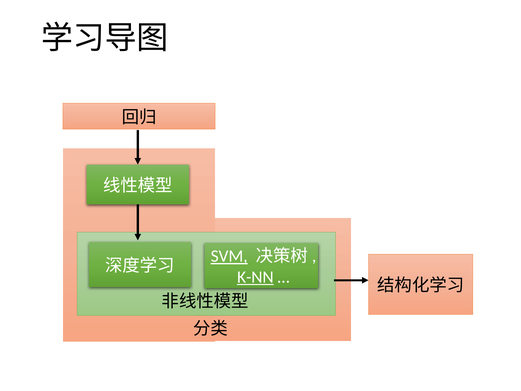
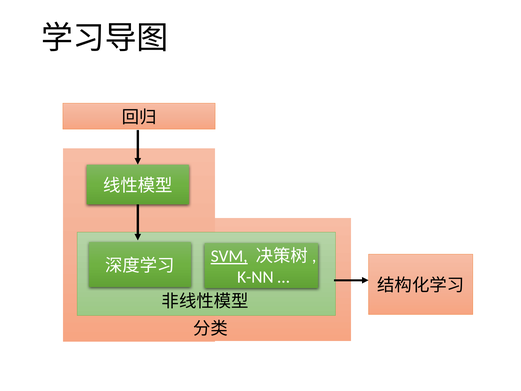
K-NN underline: present -> none
